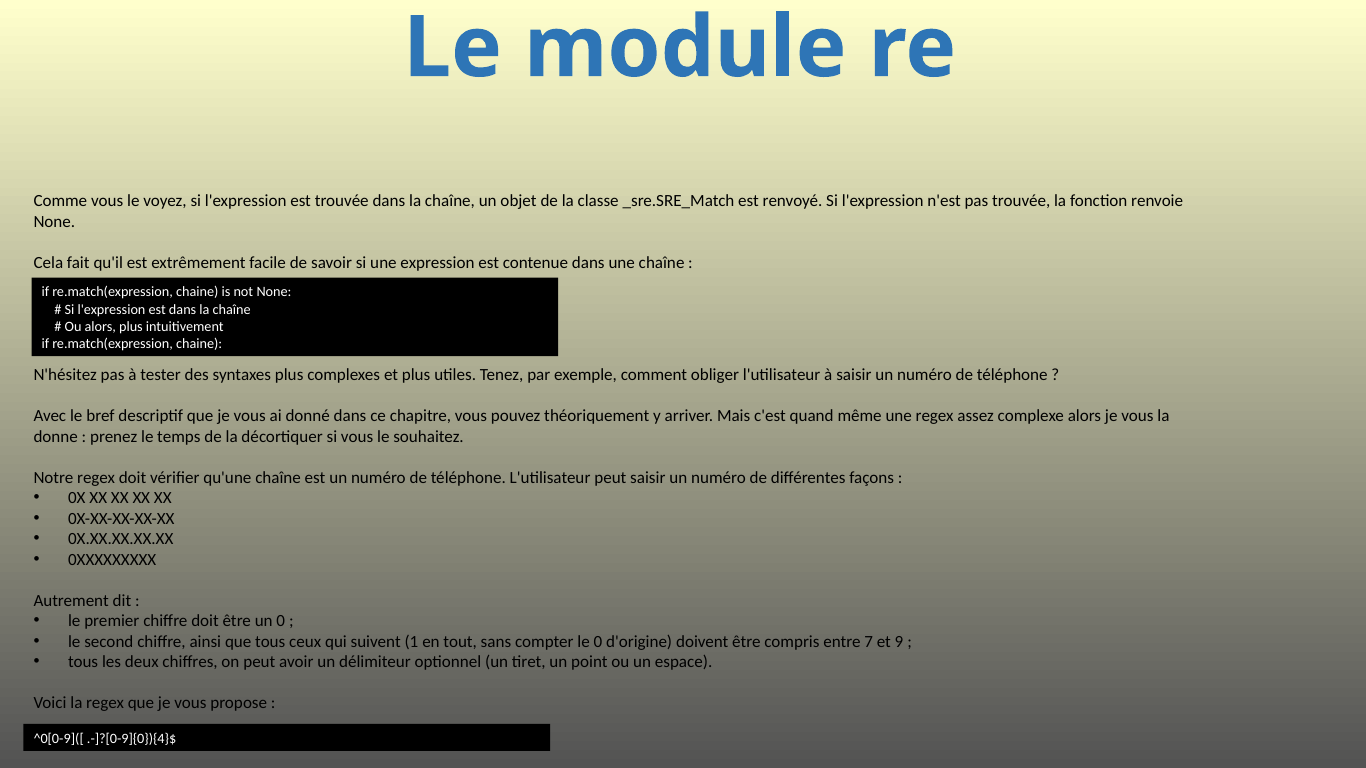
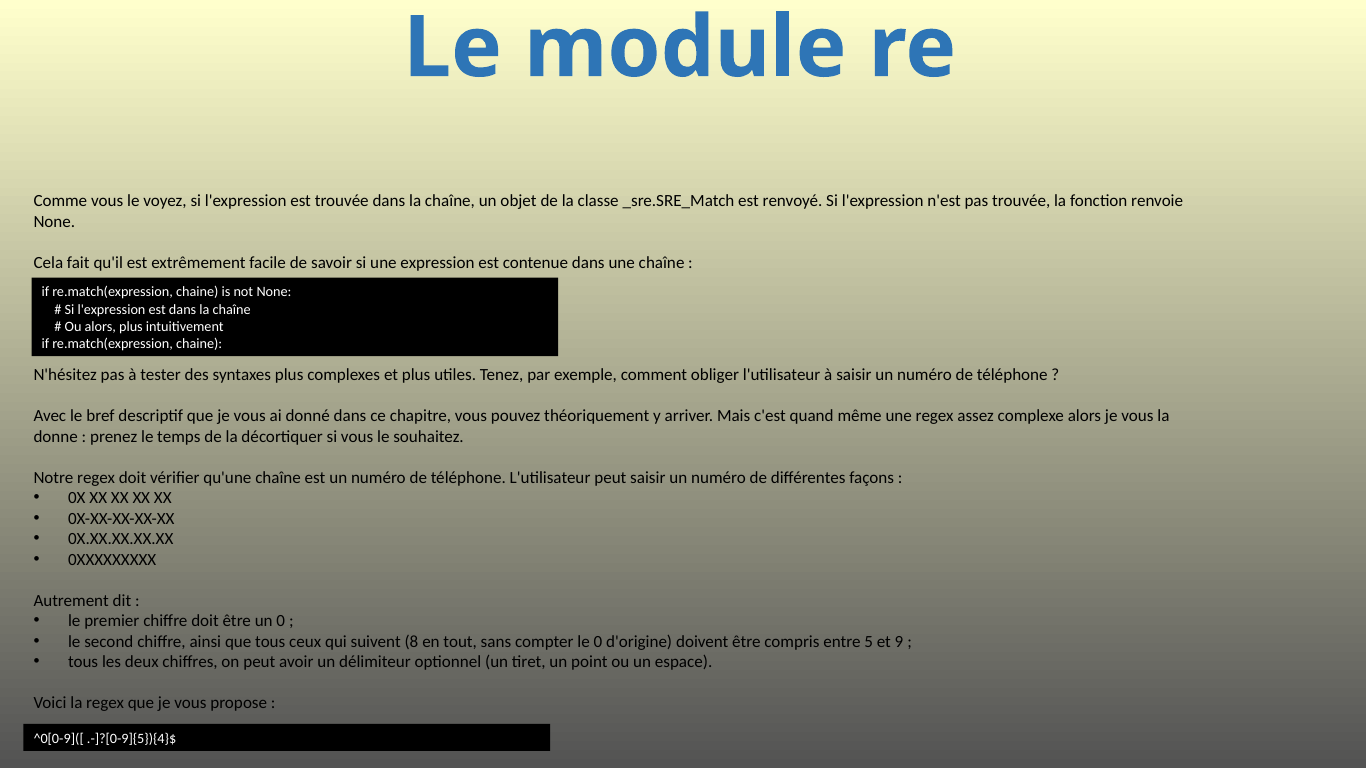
1: 1 -> 8
7: 7 -> 5
.-]?[0-9]{0}){4}$: .-]?[0-9]{0}){4}$ -> .-]?[0-9]{5}){4}$
